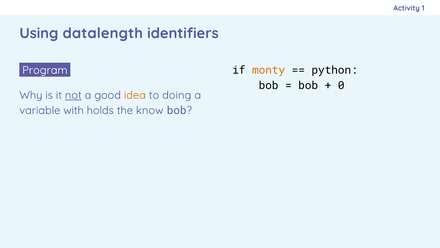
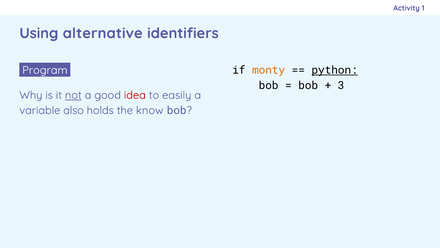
datalength: datalength -> alternative
python underline: none -> present
0: 0 -> 3
idea colour: orange -> red
doing: doing -> easily
with: with -> also
